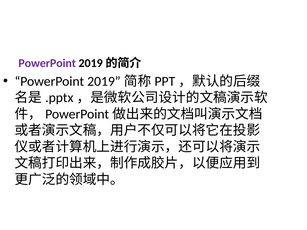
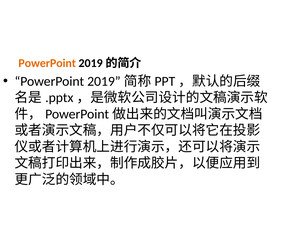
PowerPoint at (47, 63) colour: purple -> orange
